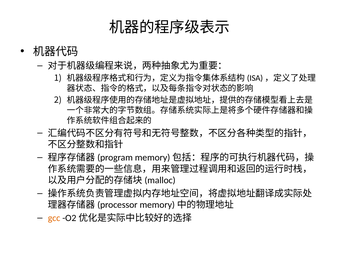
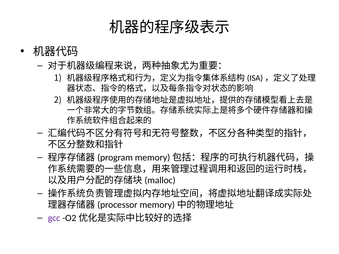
gcc colour: orange -> purple
